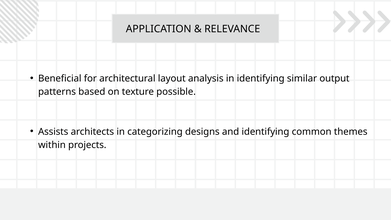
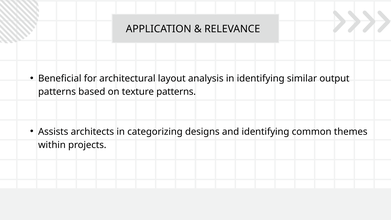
texture possible: possible -> patterns
